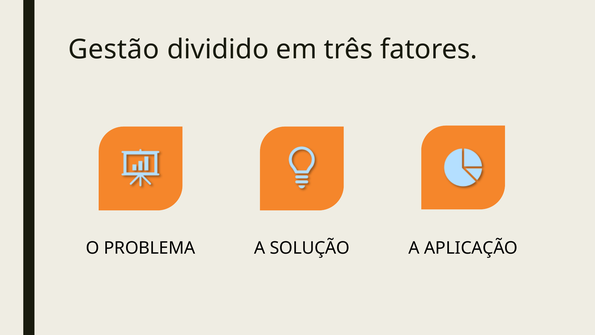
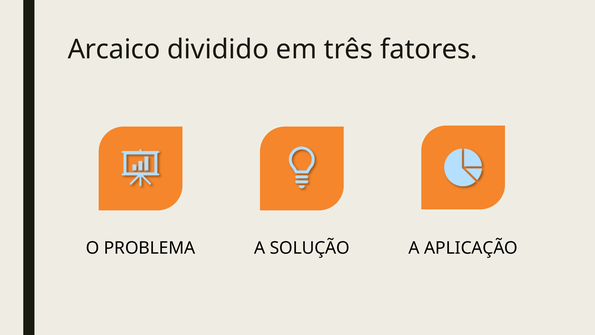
Gestão: Gestão -> Arcaico
